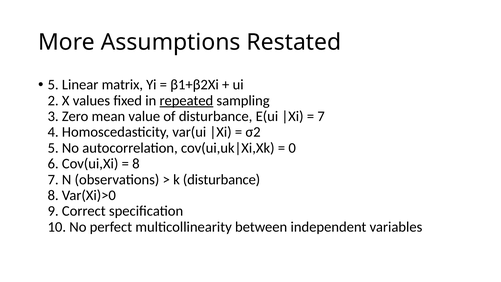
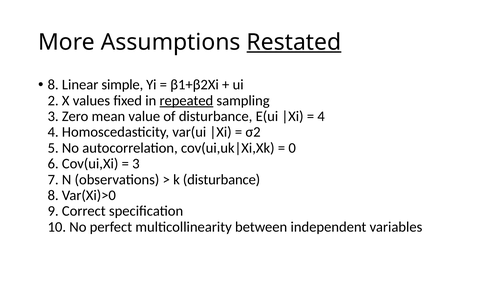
Restated underline: none -> present
5 at (53, 85): 5 -> 8
matrix: matrix -> simple
7 at (321, 116): 7 -> 4
8 at (136, 164): 8 -> 3
